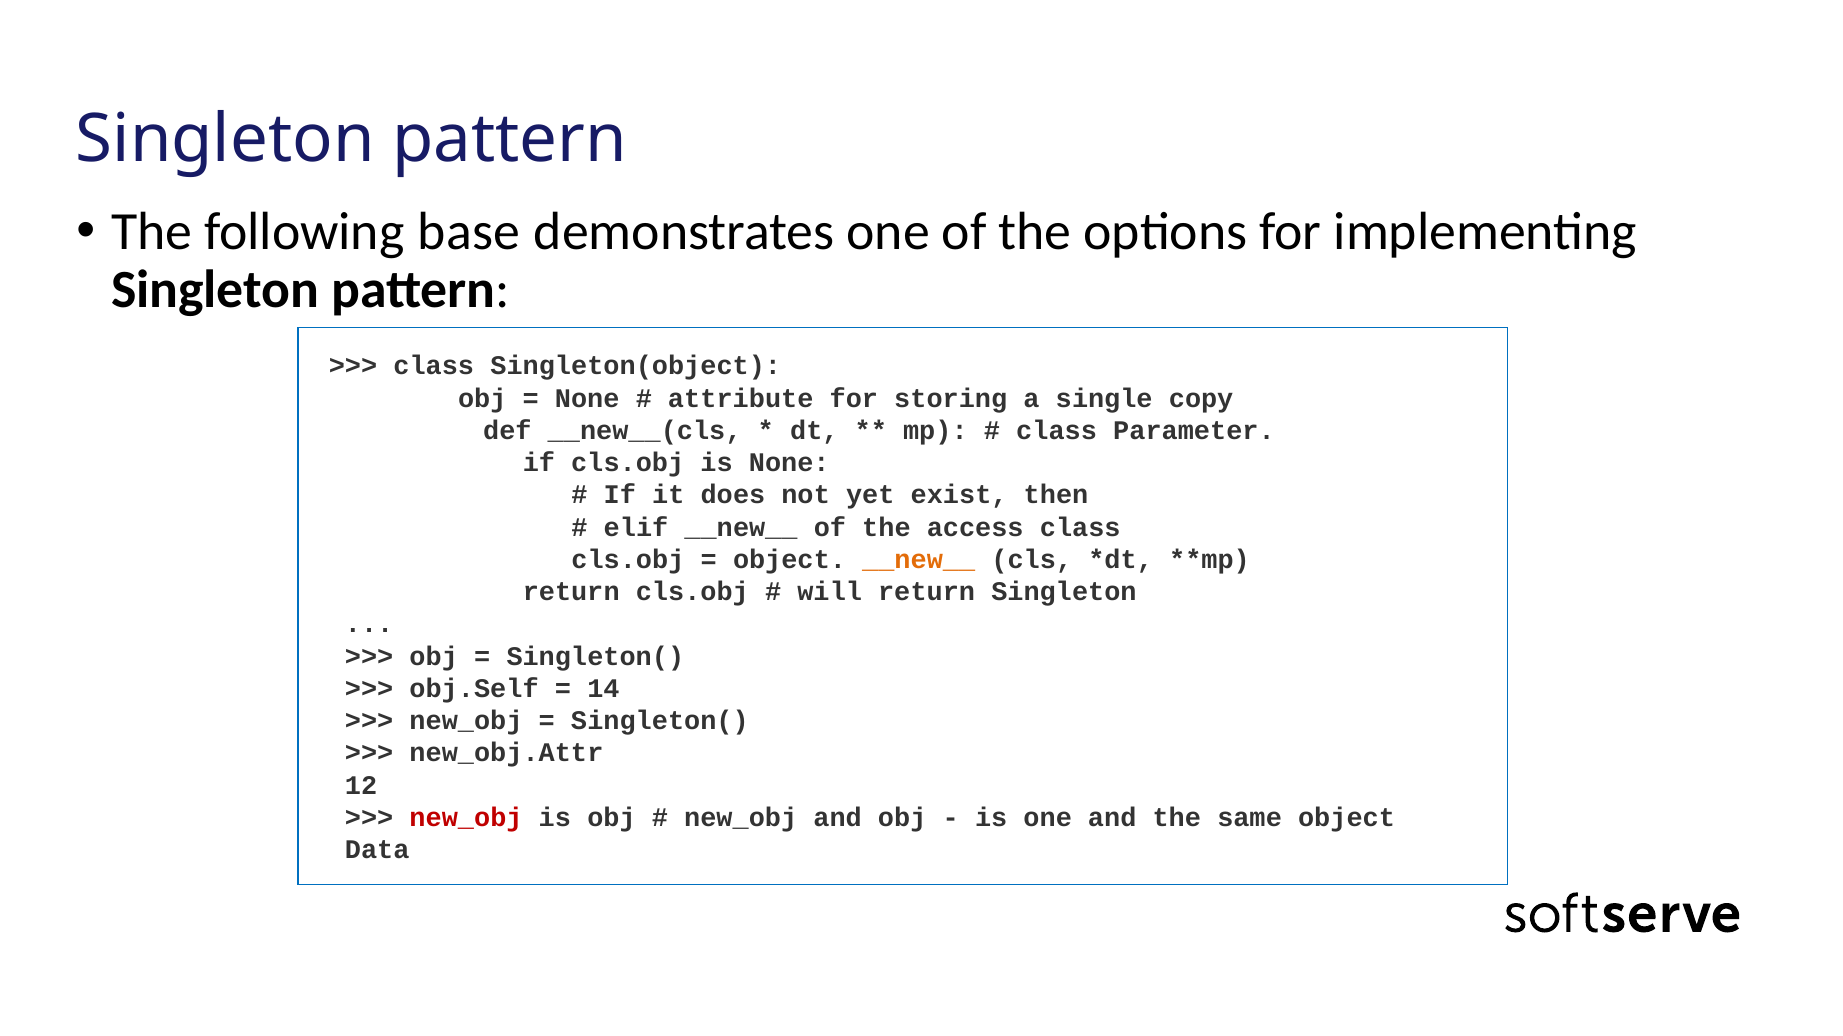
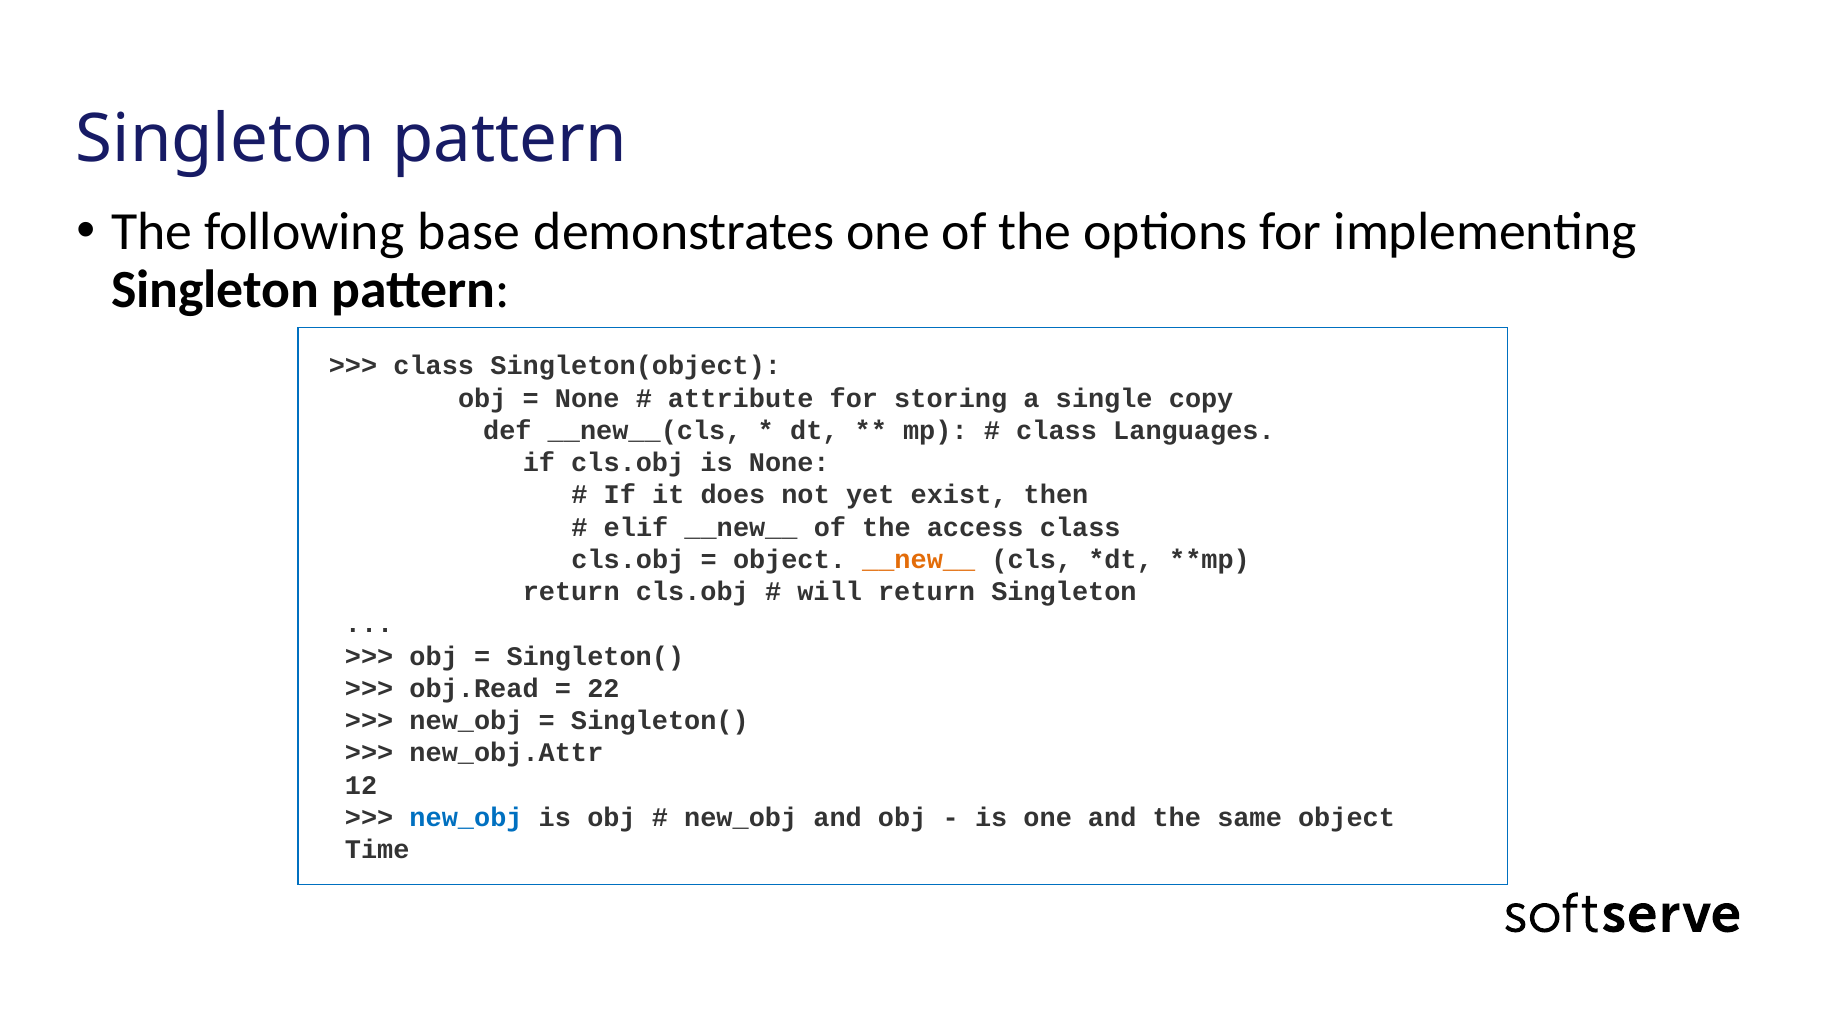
Parameter: Parameter -> Languages
obj.Self: obj.Self -> obj.Read
14: 14 -> 22
new_obj at (466, 818) colour: red -> blue
Data: Data -> Time
